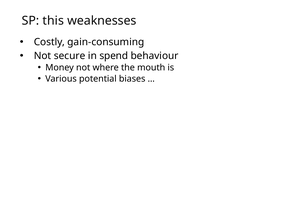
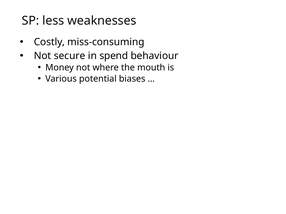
this: this -> less
gain-consuming: gain-consuming -> miss-consuming
